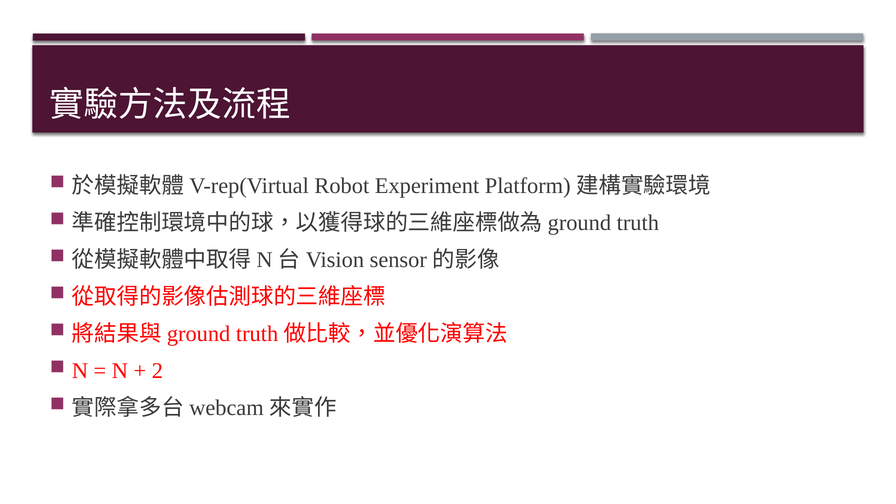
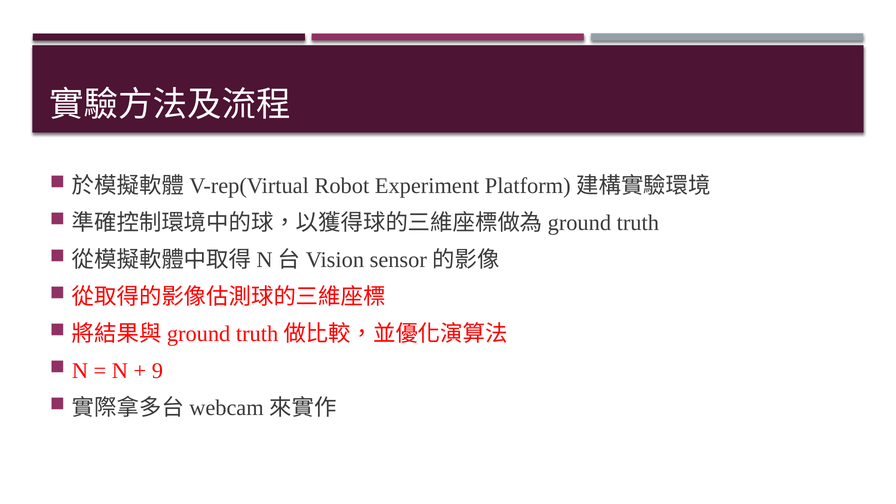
2: 2 -> 9
